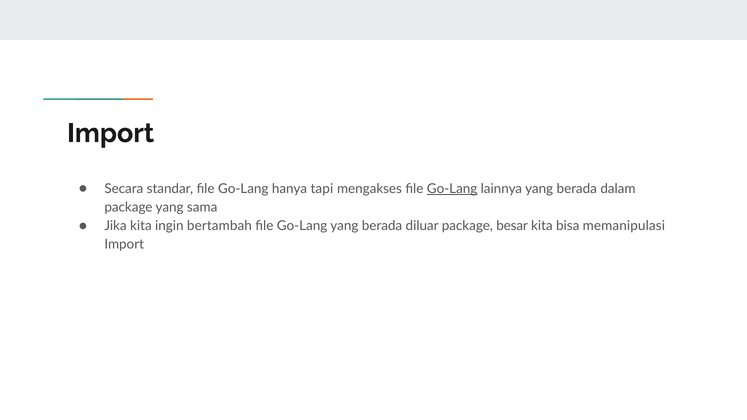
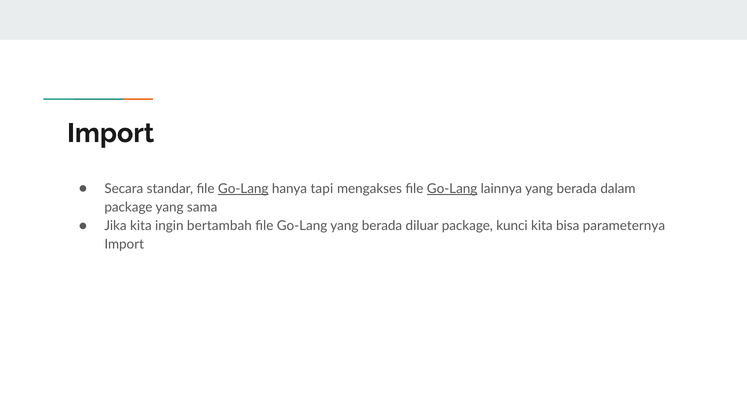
Go-Lang at (243, 189) underline: none -> present
besar: besar -> kunci
memanipulasi: memanipulasi -> parameternya
